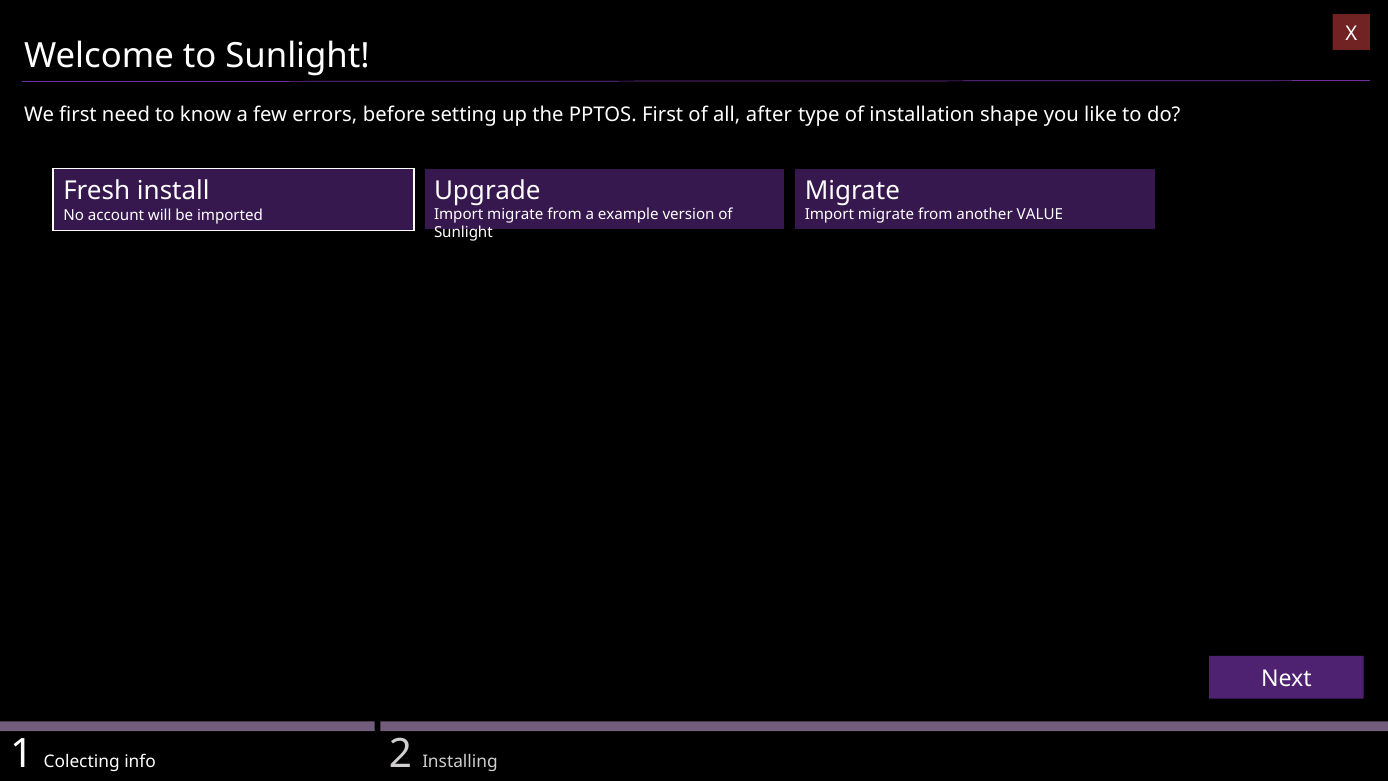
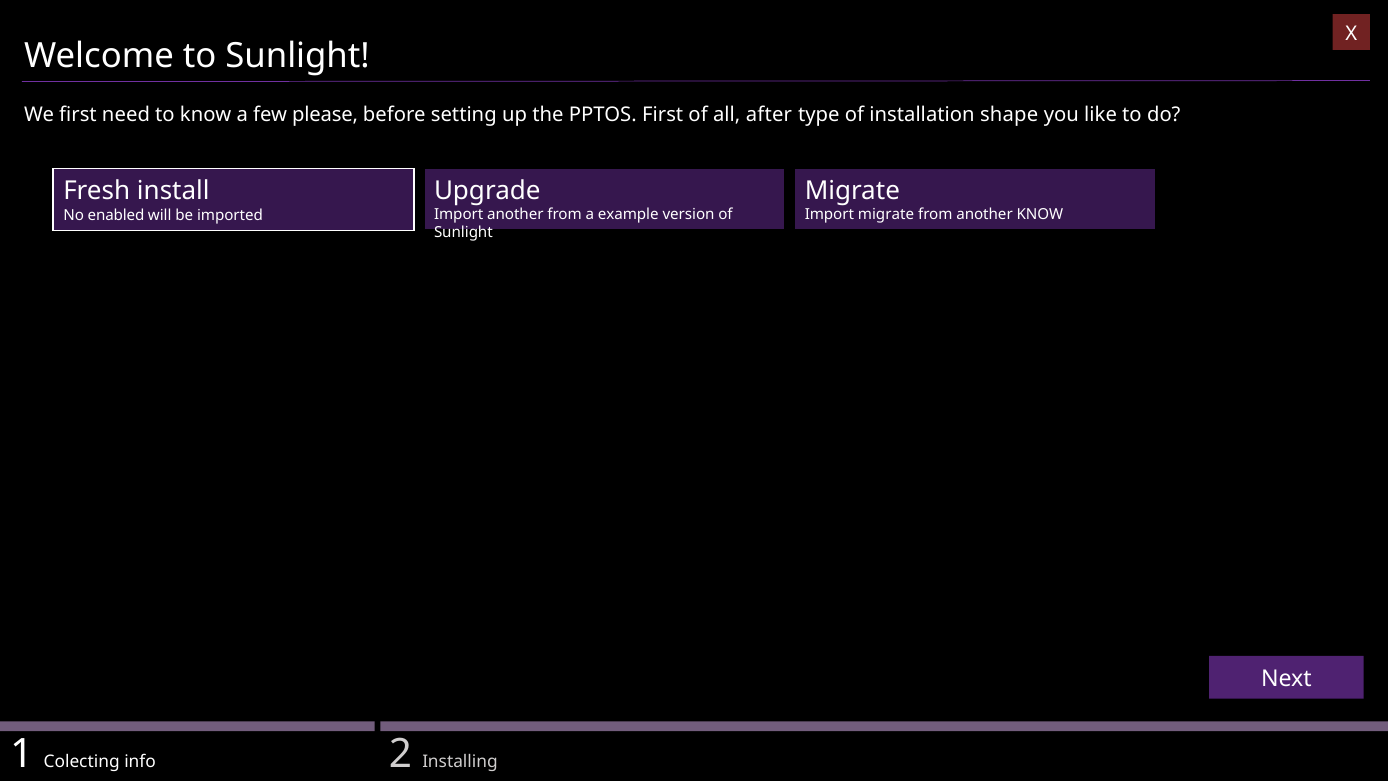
errors: errors -> please
migrate at (515, 214): migrate -> another
another VALUE: VALUE -> KNOW
account: account -> enabled
